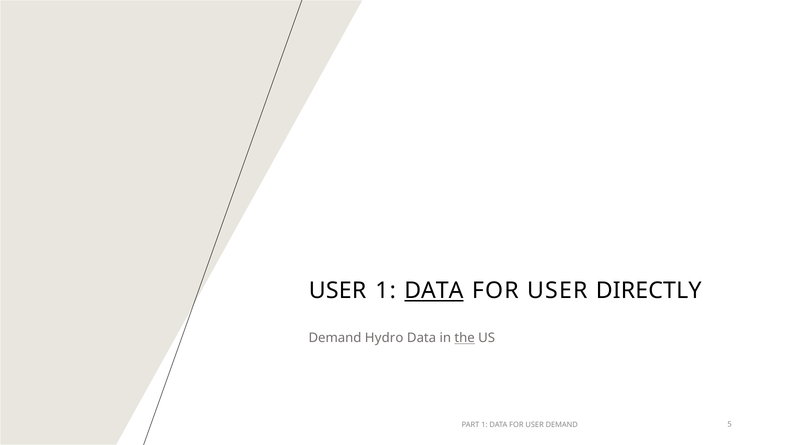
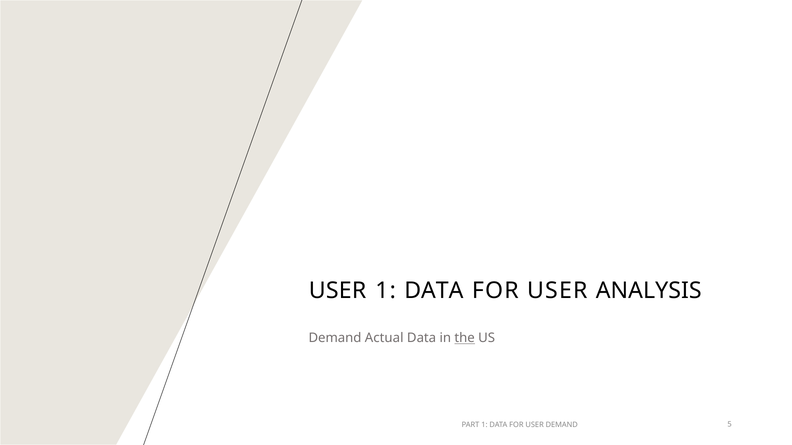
DATA at (434, 291) underline: present -> none
DIRECTLY: DIRECTLY -> ANALYSIS
Hydro: Hydro -> Actual
